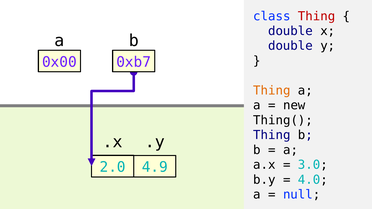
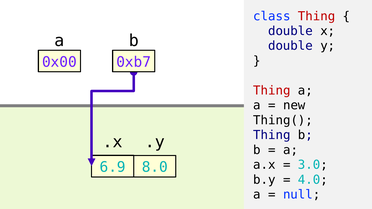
Thing at (272, 91) colour: orange -> red
2.0: 2.0 -> 6.9
4.9: 4.9 -> 8.0
